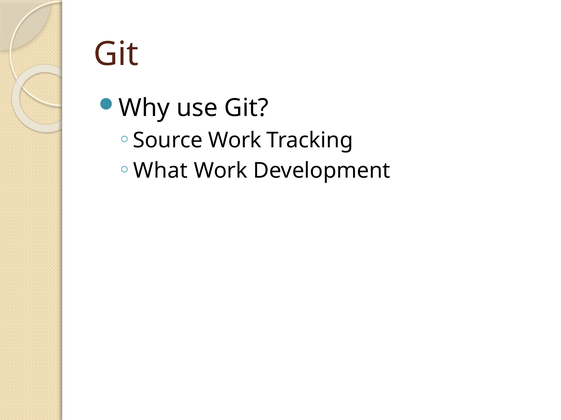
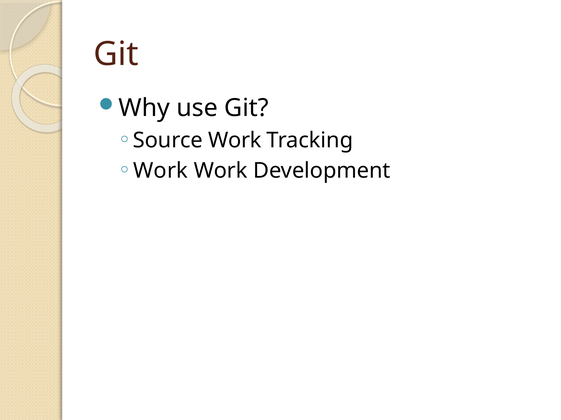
What at (160, 171): What -> Work
